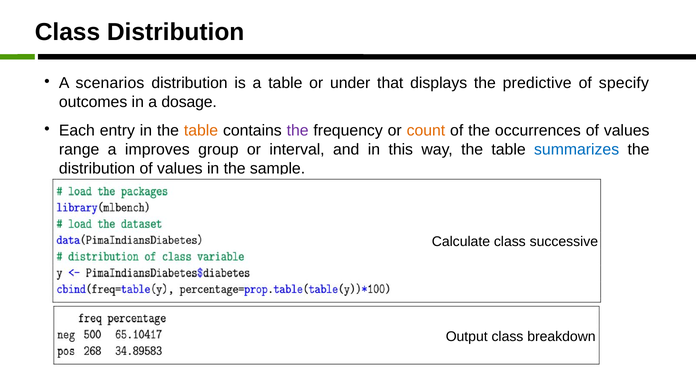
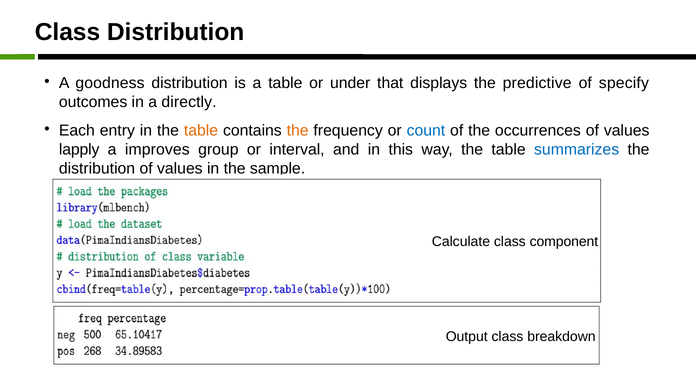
scenarios: scenarios -> goodness
dosage: dosage -> directly
the at (298, 131) colour: purple -> orange
count colour: orange -> blue
range: range -> lapply
successive: successive -> component
